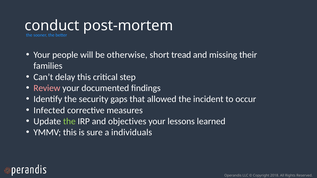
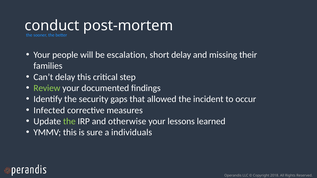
otherwise: otherwise -> escalation
short tread: tread -> delay
Review colour: pink -> light green
objectives: objectives -> otherwise
